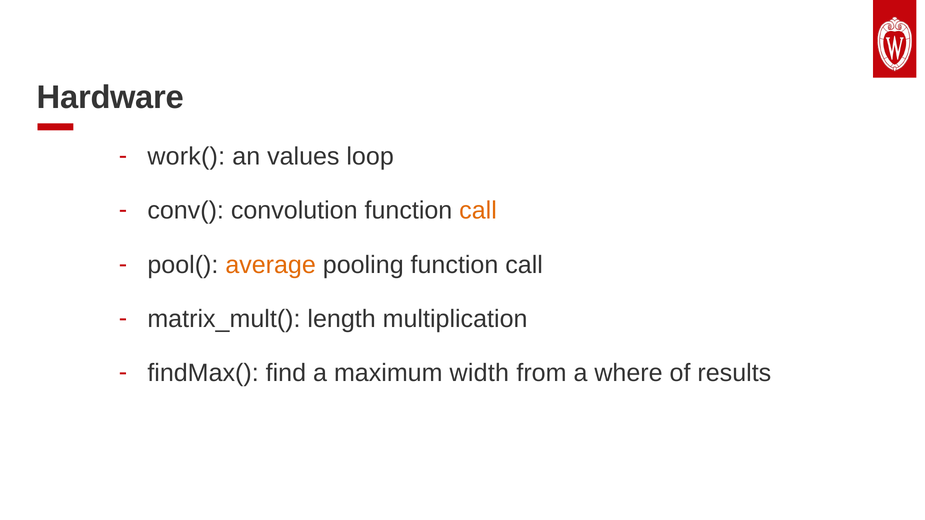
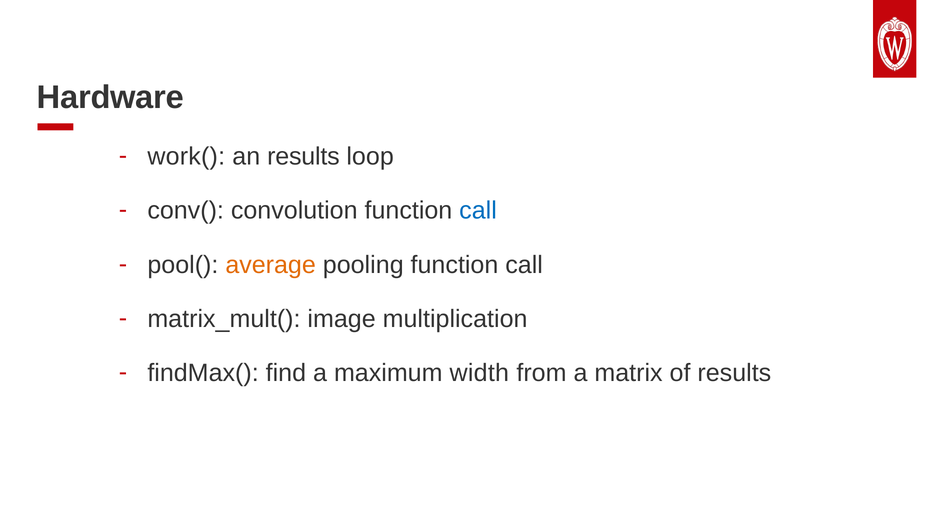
an values: values -> results
call at (478, 211) colour: orange -> blue
length: length -> image
where: where -> matrix
